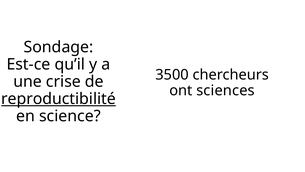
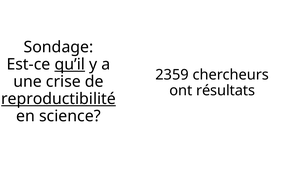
qu’il underline: none -> present
3500: 3500 -> 2359
sciences: sciences -> résultats
